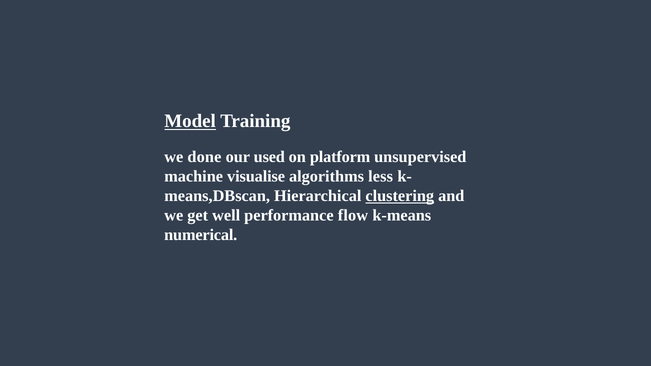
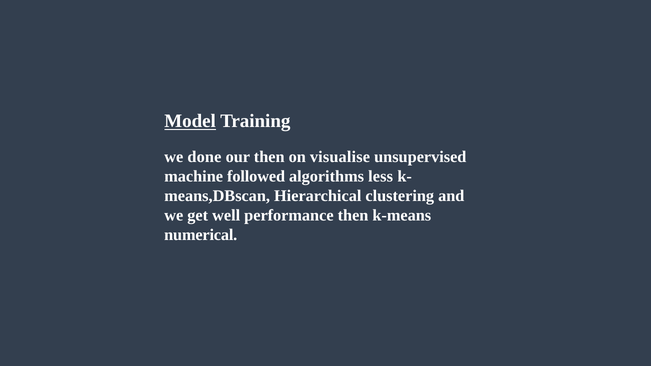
our used: used -> then
platform: platform -> visualise
visualise: visualise -> followed
clustering underline: present -> none
performance flow: flow -> then
